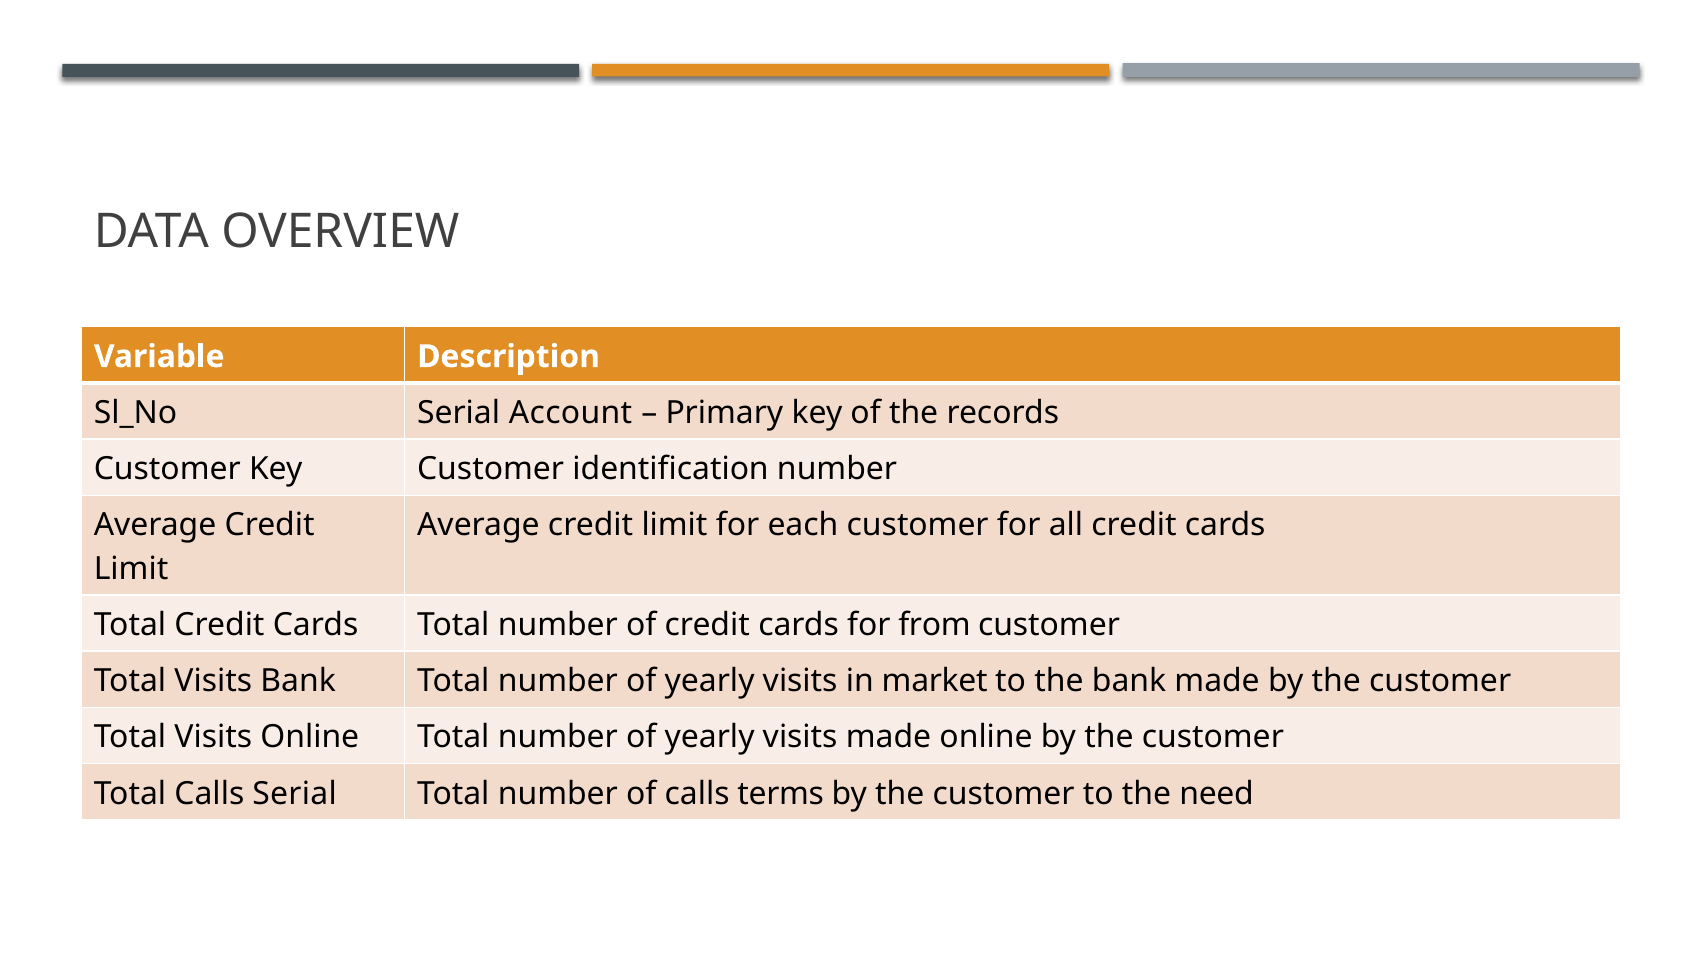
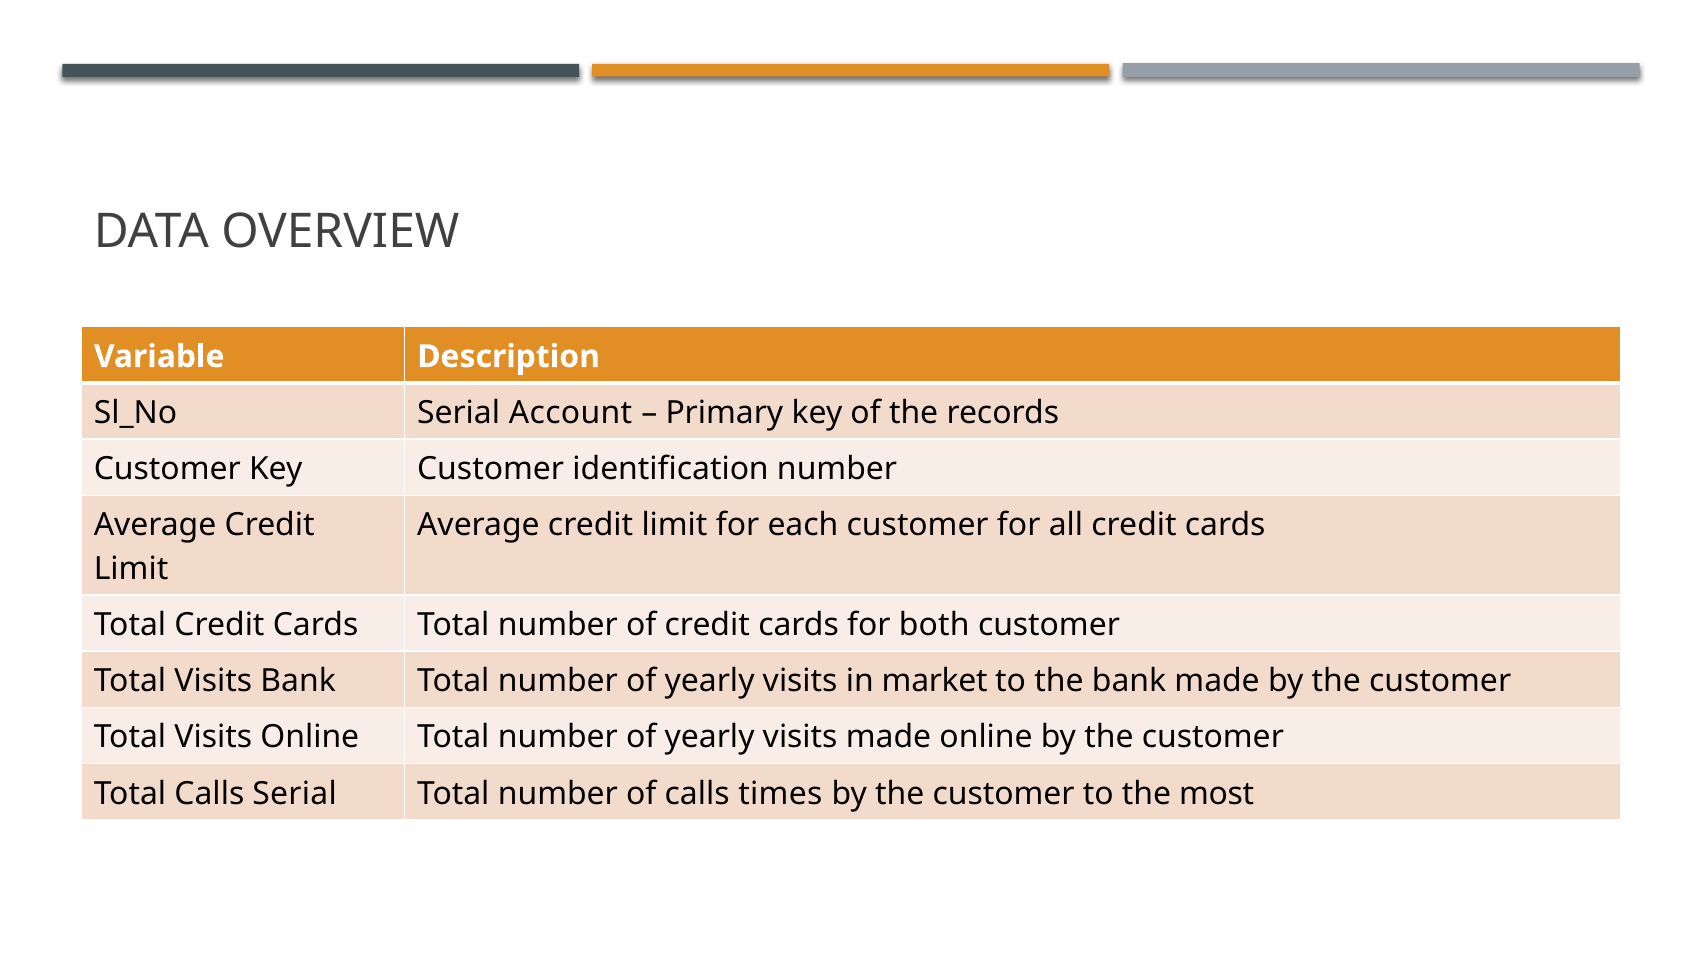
from: from -> both
terms: terms -> times
need: need -> most
